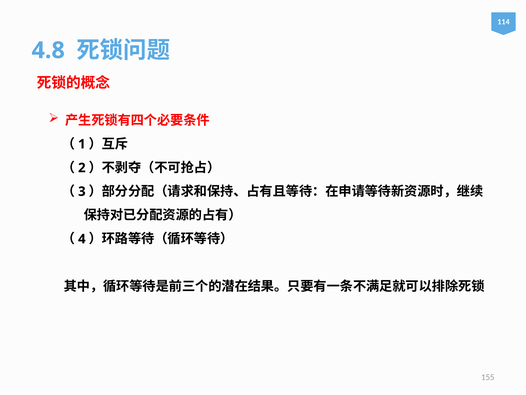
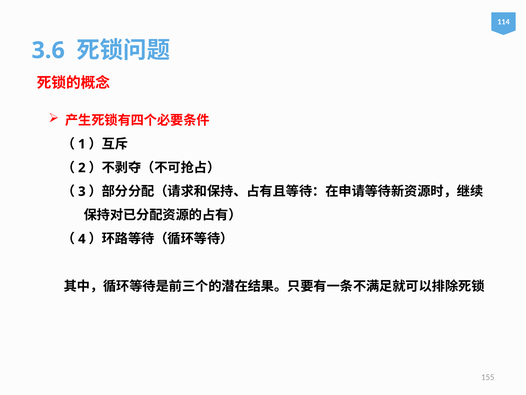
4.8: 4.8 -> 3.6
